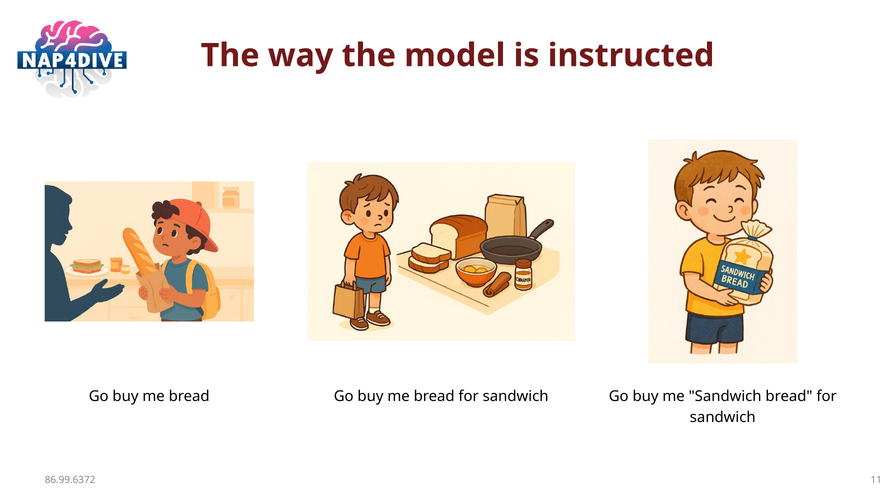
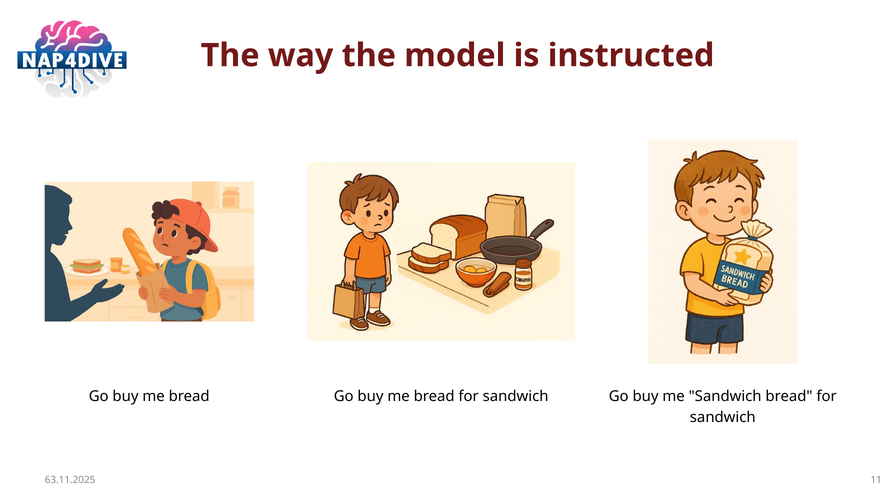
86.99.6372: 86.99.6372 -> 63.11.2025
